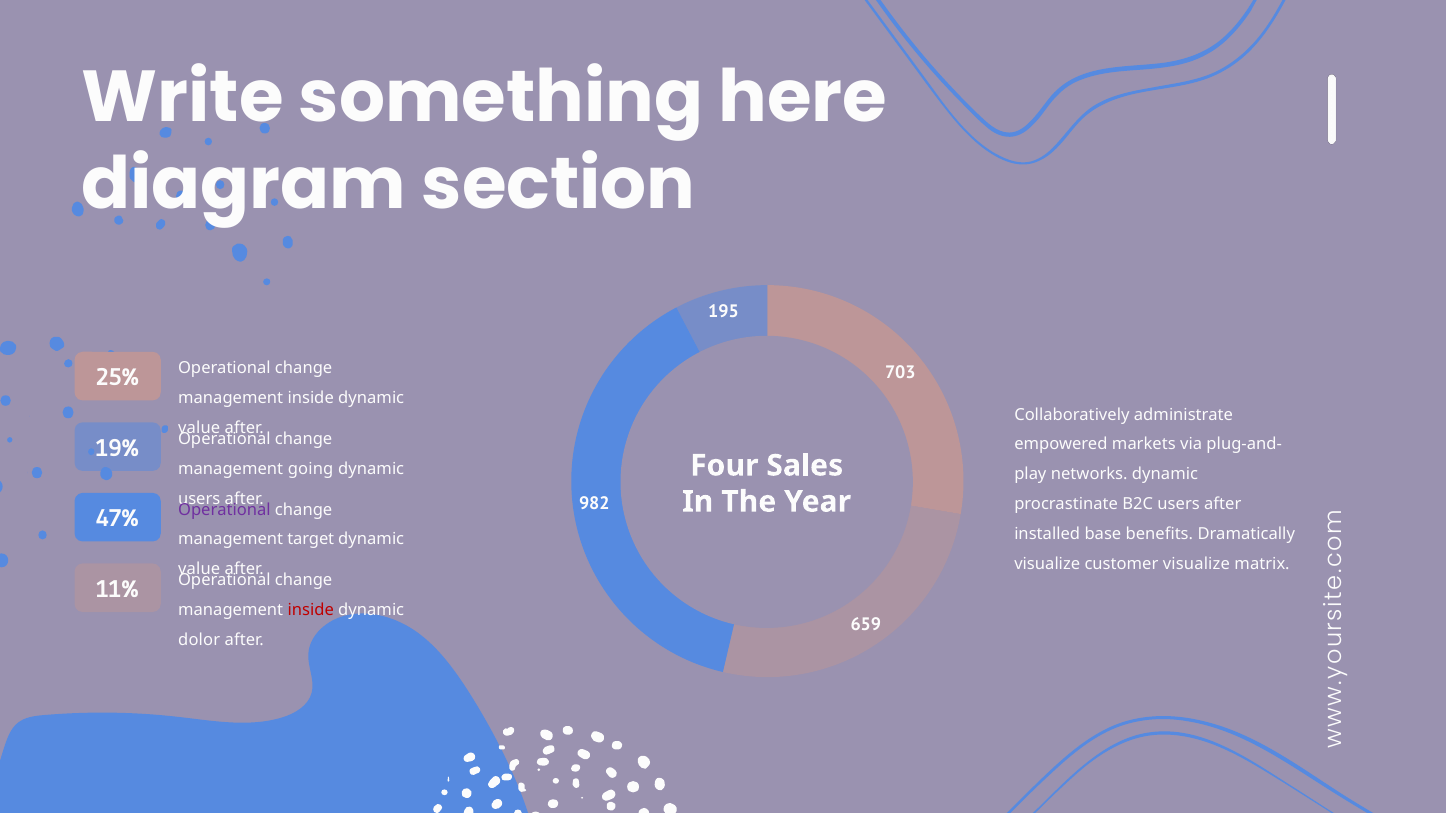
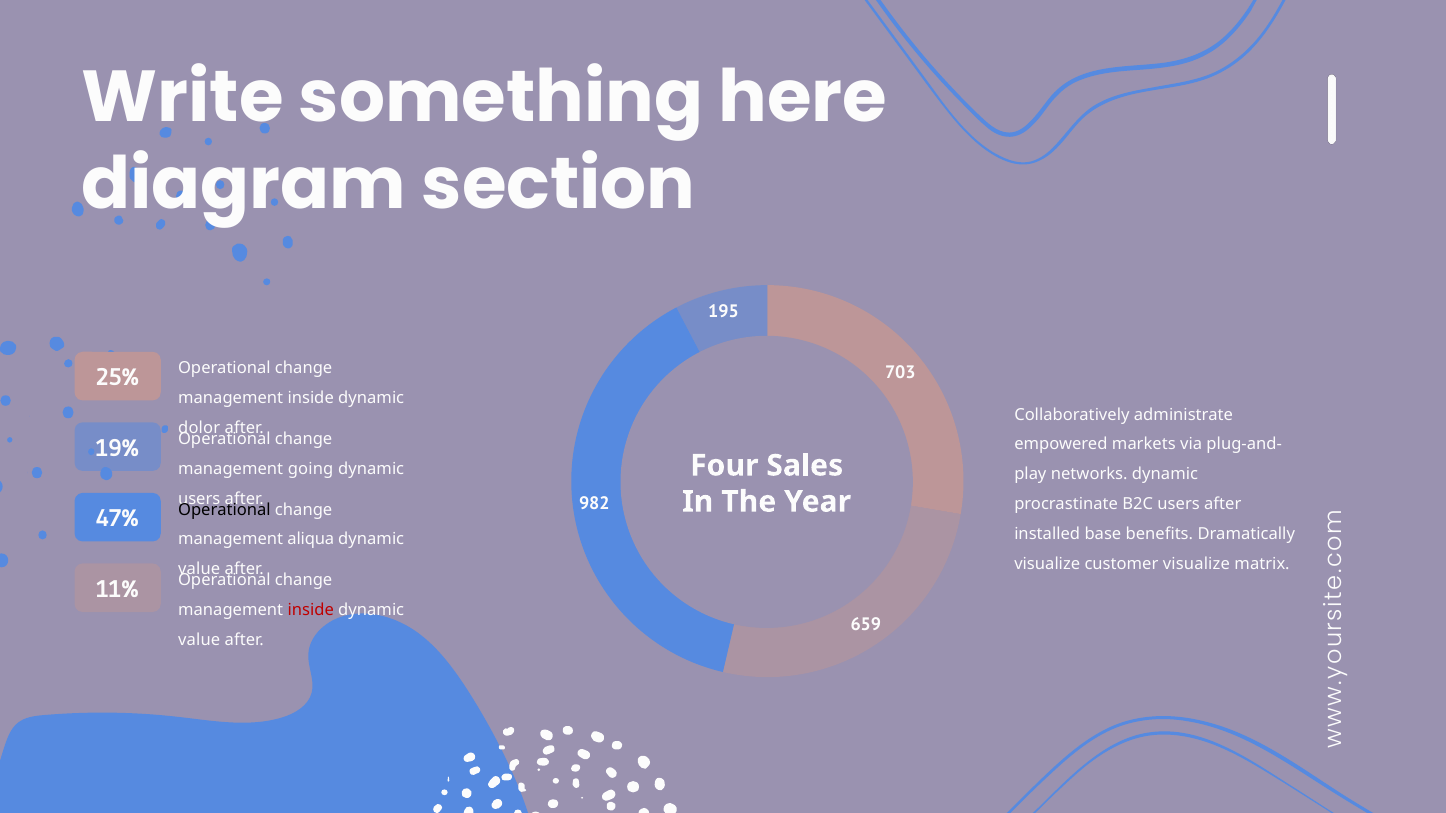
value at (199, 428): value -> dolor
Operational at (224, 510) colour: purple -> black
target: target -> aliqua
dolor at (199, 640): dolor -> value
